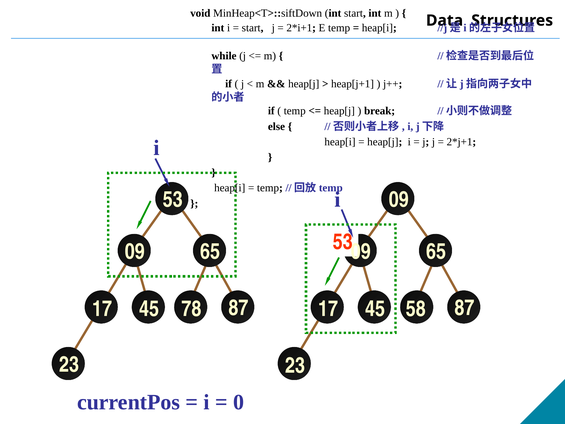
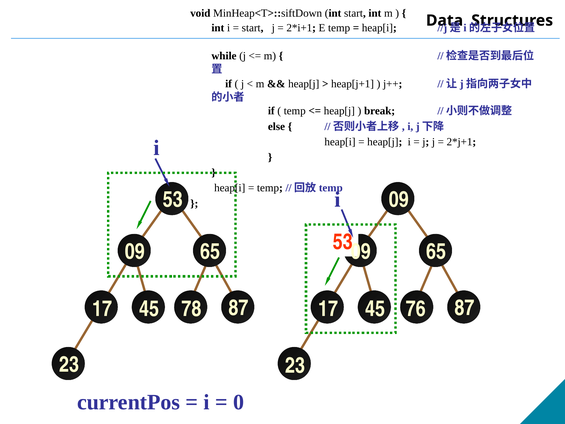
58: 58 -> 76
